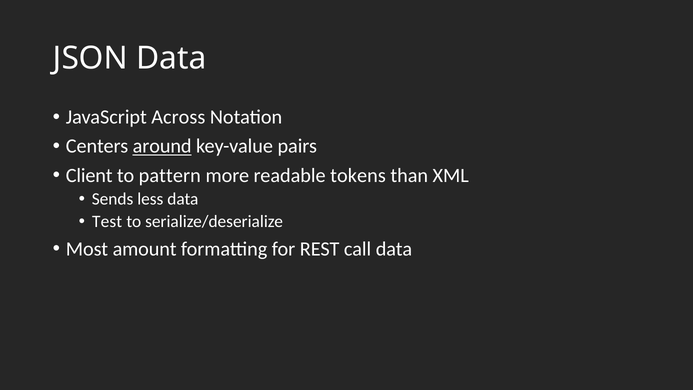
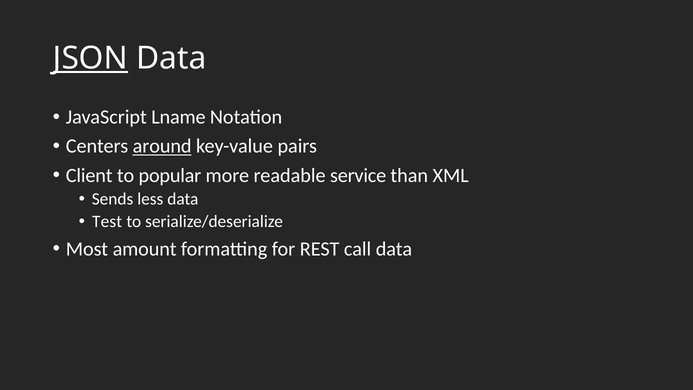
JSON underline: none -> present
Across: Across -> Lname
pattern: pattern -> popular
tokens: tokens -> service
